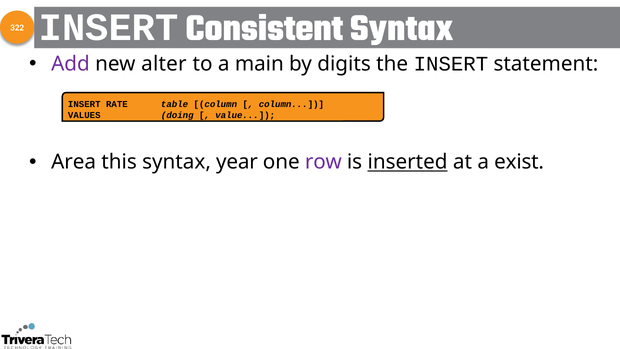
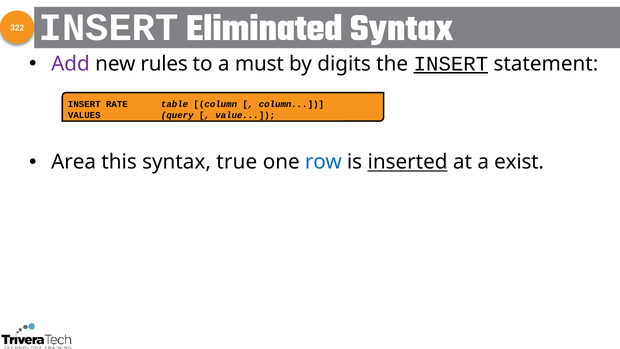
Consistent: Consistent -> Eliminated
alter: alter -> rules
main: main -> must
INSERT at (451, 64) underline: none -> present
doing: doing -> query
year: year -> true
row colour: purple -> blue
